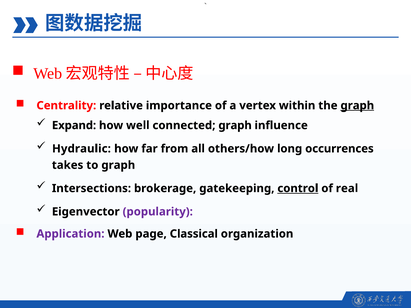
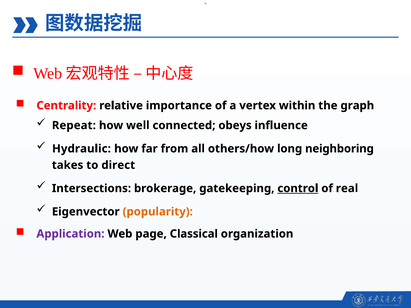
graph at (357, 106) underline: present -> none
Expand: Expand -> Repeat
connected graph: graph -> obeys
occurrences: occurrences -> neighboring
to graph: graph -> direct
popularity colour: purple -> orange
